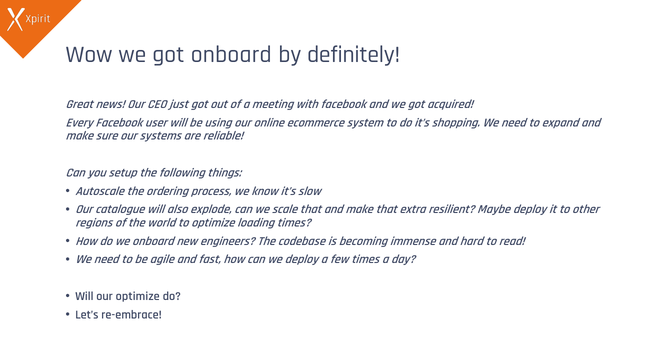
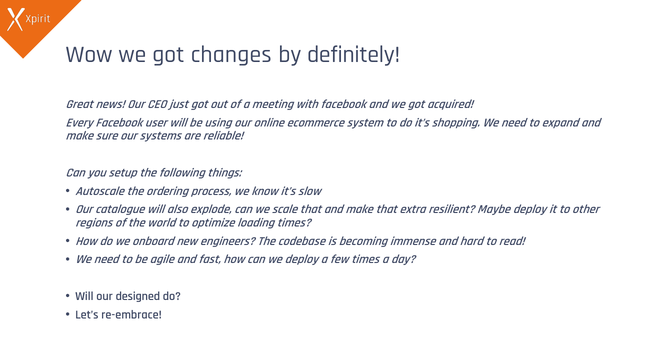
got onboard: onboard -> changes
our optimize: optimize -> designed
